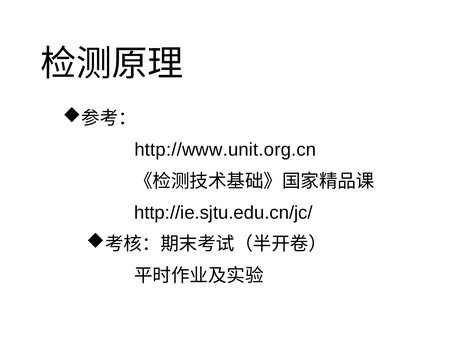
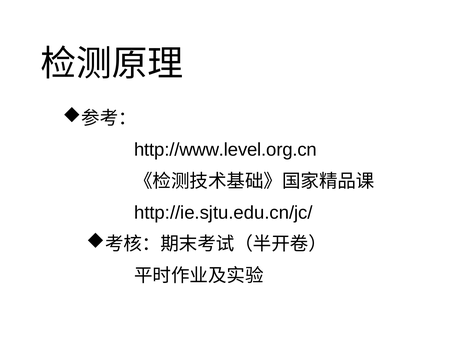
http://www.unit.org.cn: http://www.unit.org.cn -> http://www.level.org.cn
